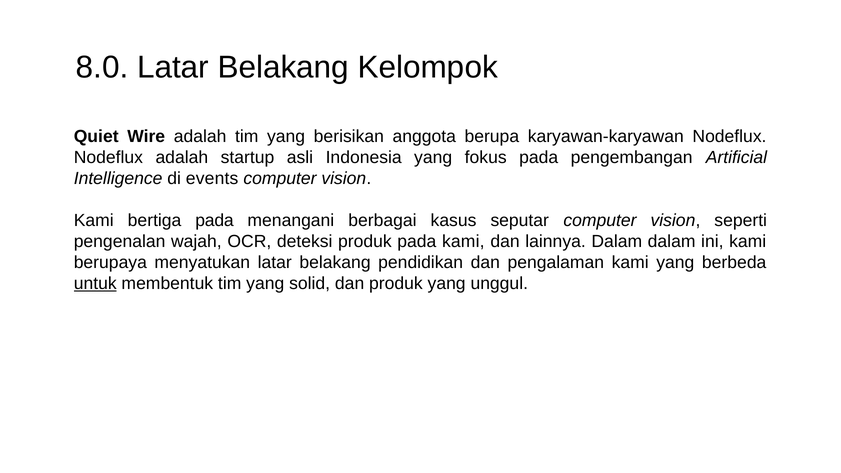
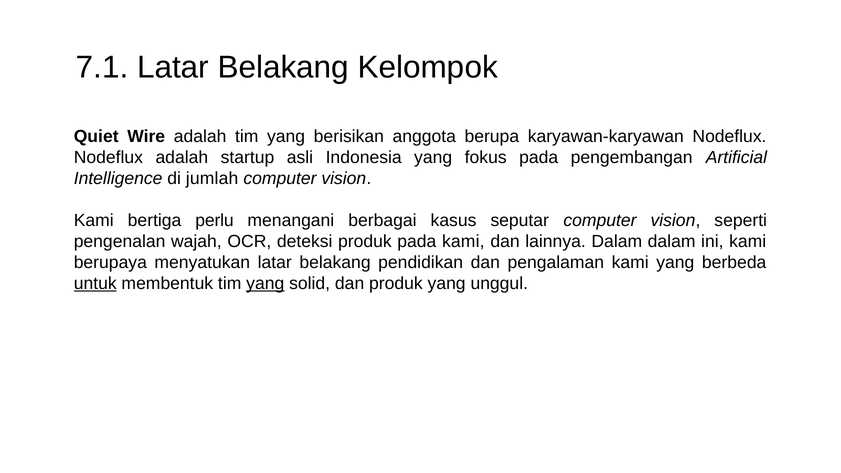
8.0: 8.0 -> 7.1
events: events -> jumlah
bertiga pada: pada -> perlu
yang at (265, 284) underline: none -> present
